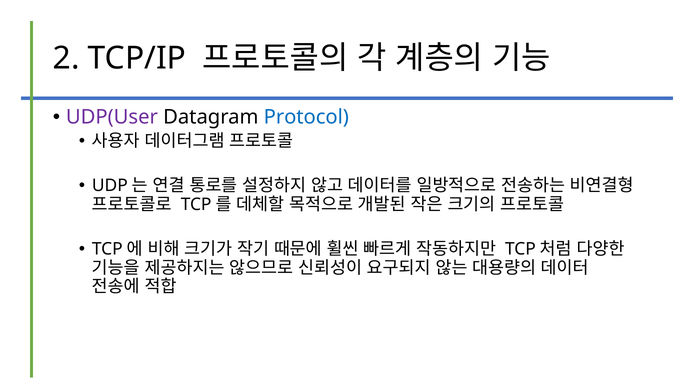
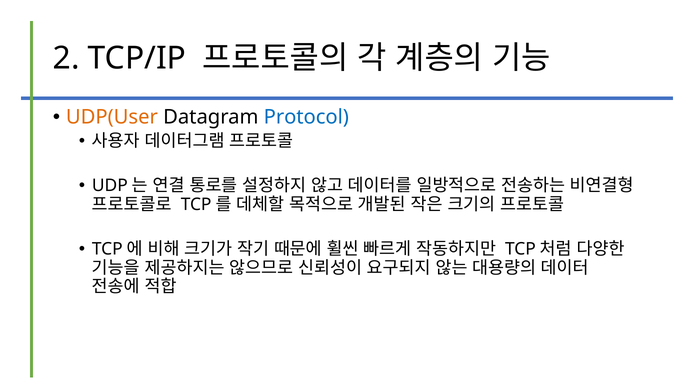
UDP(User colour: purple -> orange
